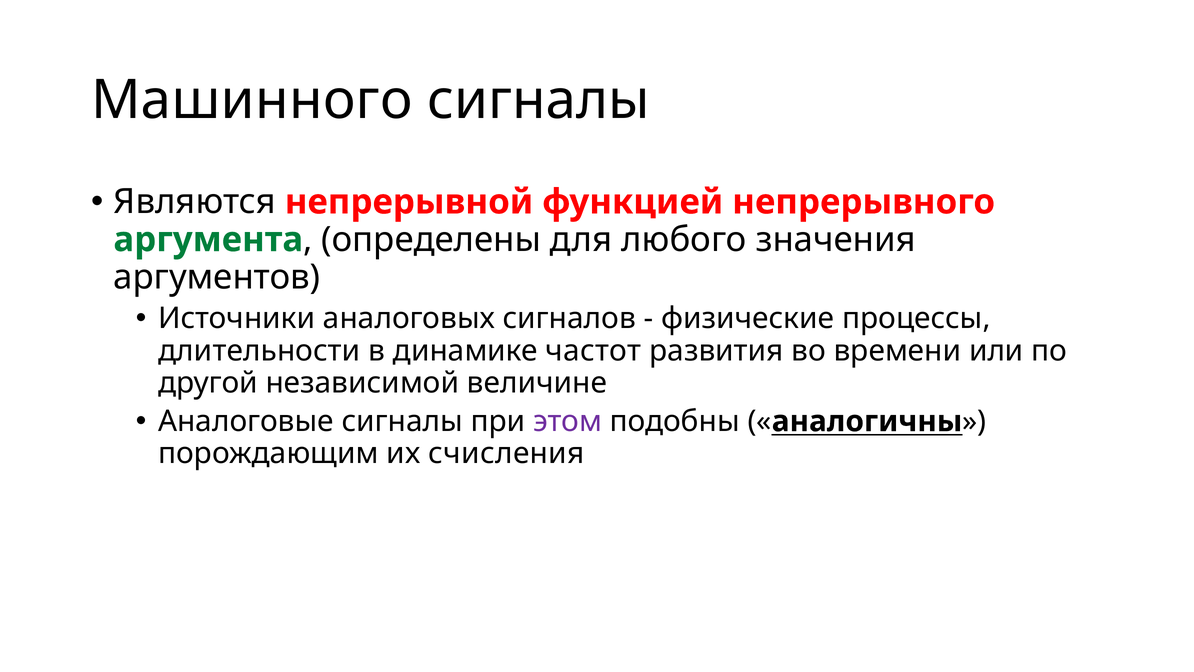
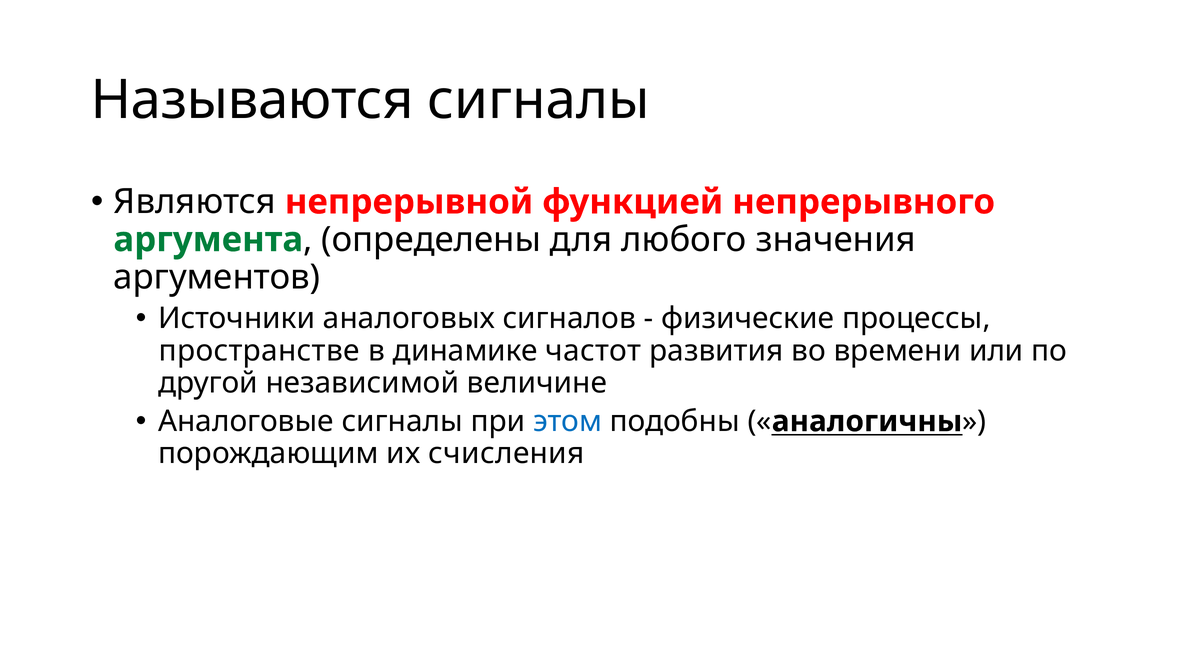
Машинного: Машинного -> Называются
длительности: длительности -> пространстве
этом colour: purple -> blue
